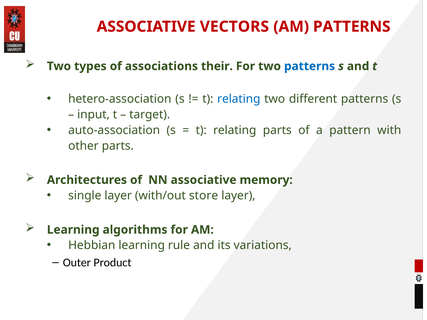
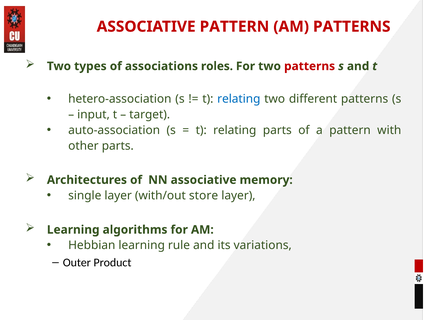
ASSOCIATIVE VECTORS: VECTORS -> PATTERN
their: their -> roles
patterns at (310, 66) colour: blue -> red
